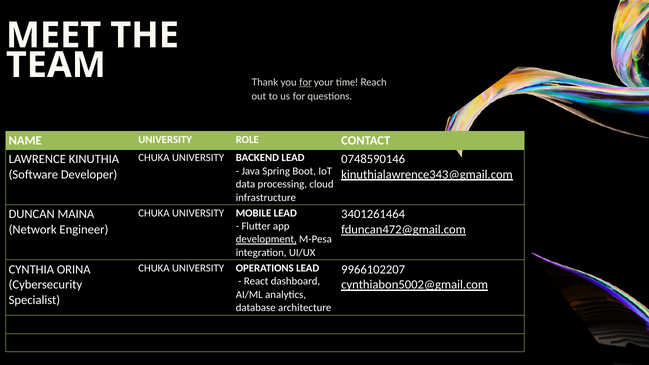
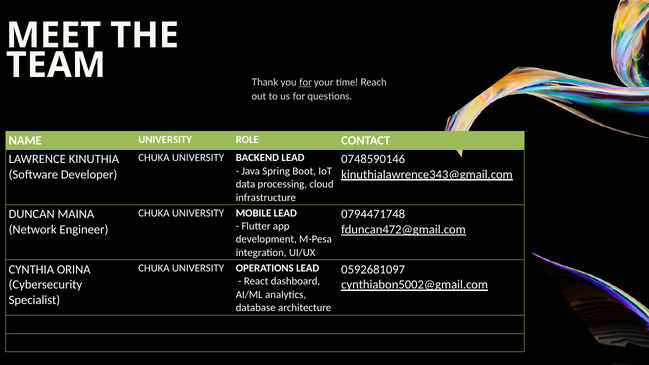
3401261464: 3401261464 -> 0794471748
development underline: present -> none
9966102207: 9966102207 -> 0592681097
